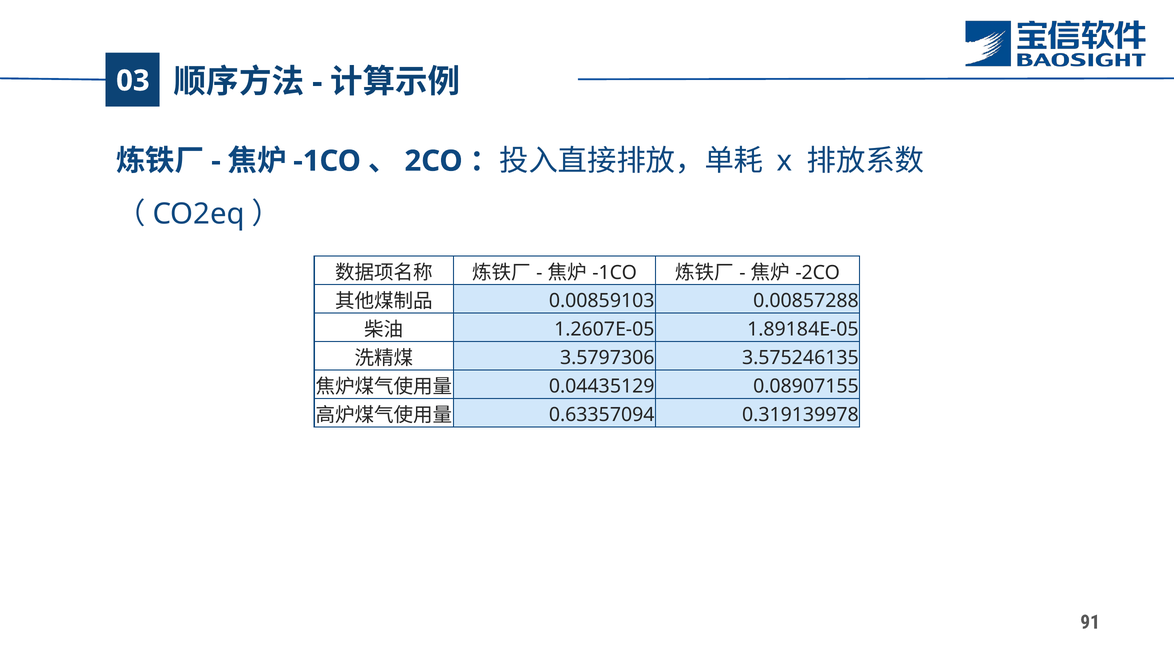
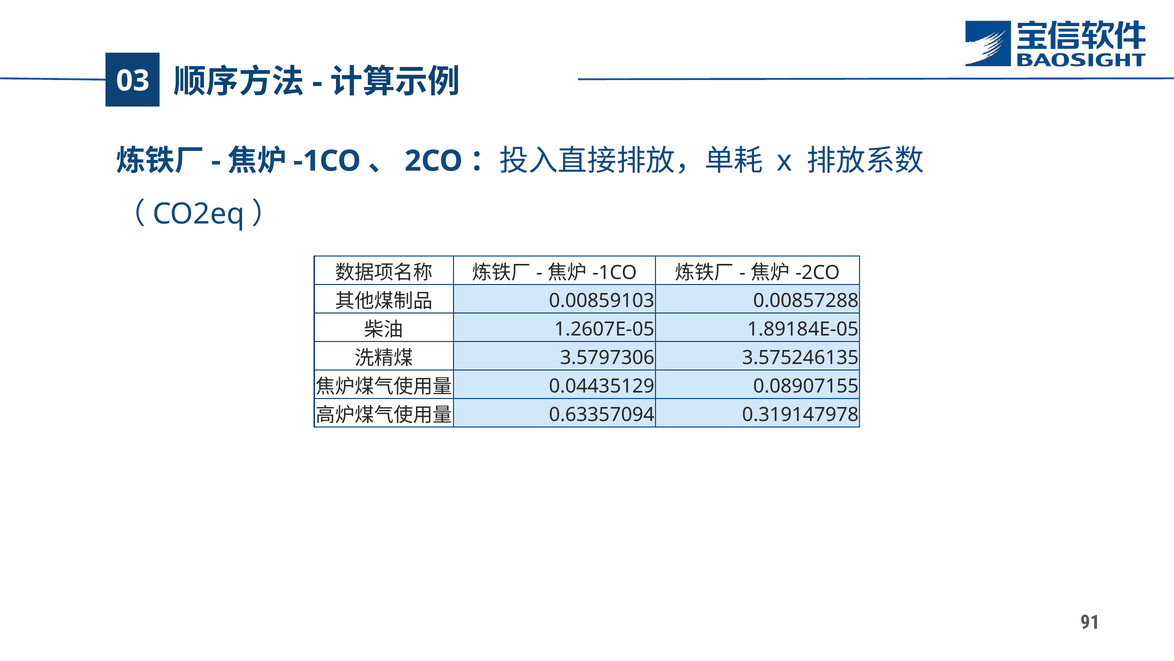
0.319139978: 0.319139978 -> 0.319147978
